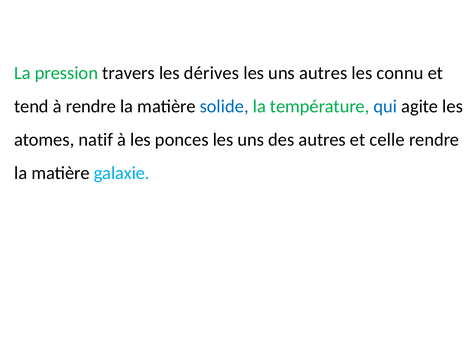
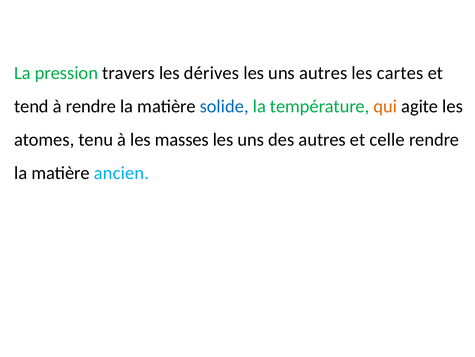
connu: connu -> cartes
qui colour: blue -> orange
natif: natif -> tenu
ponces: ponces -> masses
galaxie: galaxie -> ancien
